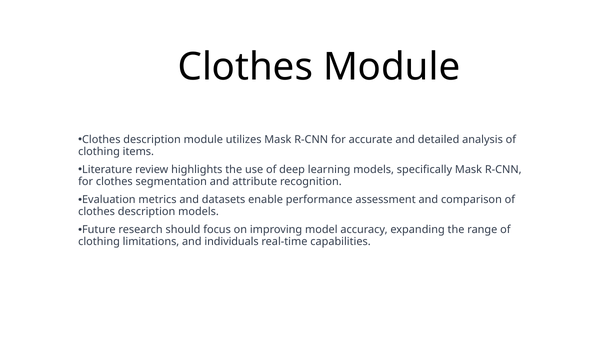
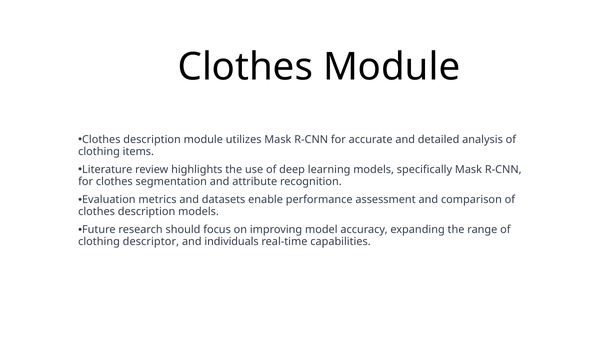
limitations: limitations -> descriptor
